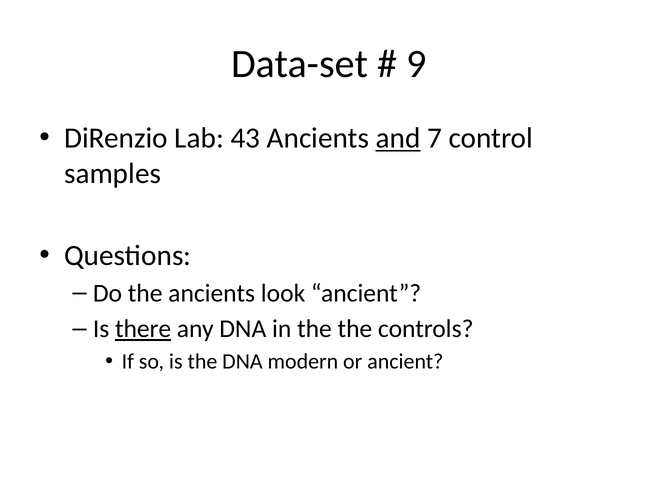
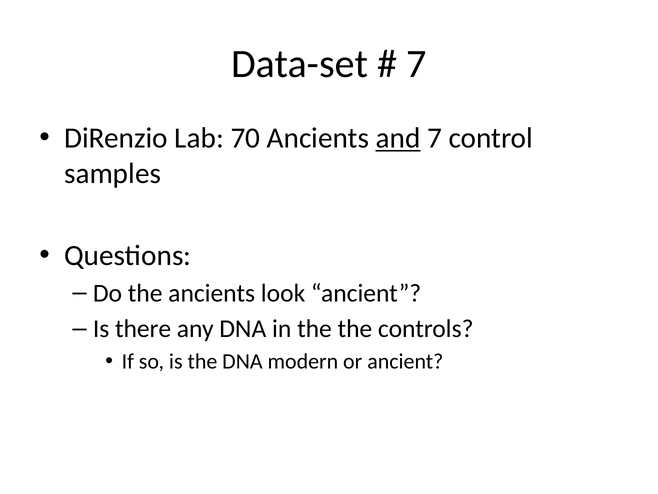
9 at (416, 64): 9 -> 7
43: 43 -> 70
there underline: present -> none
